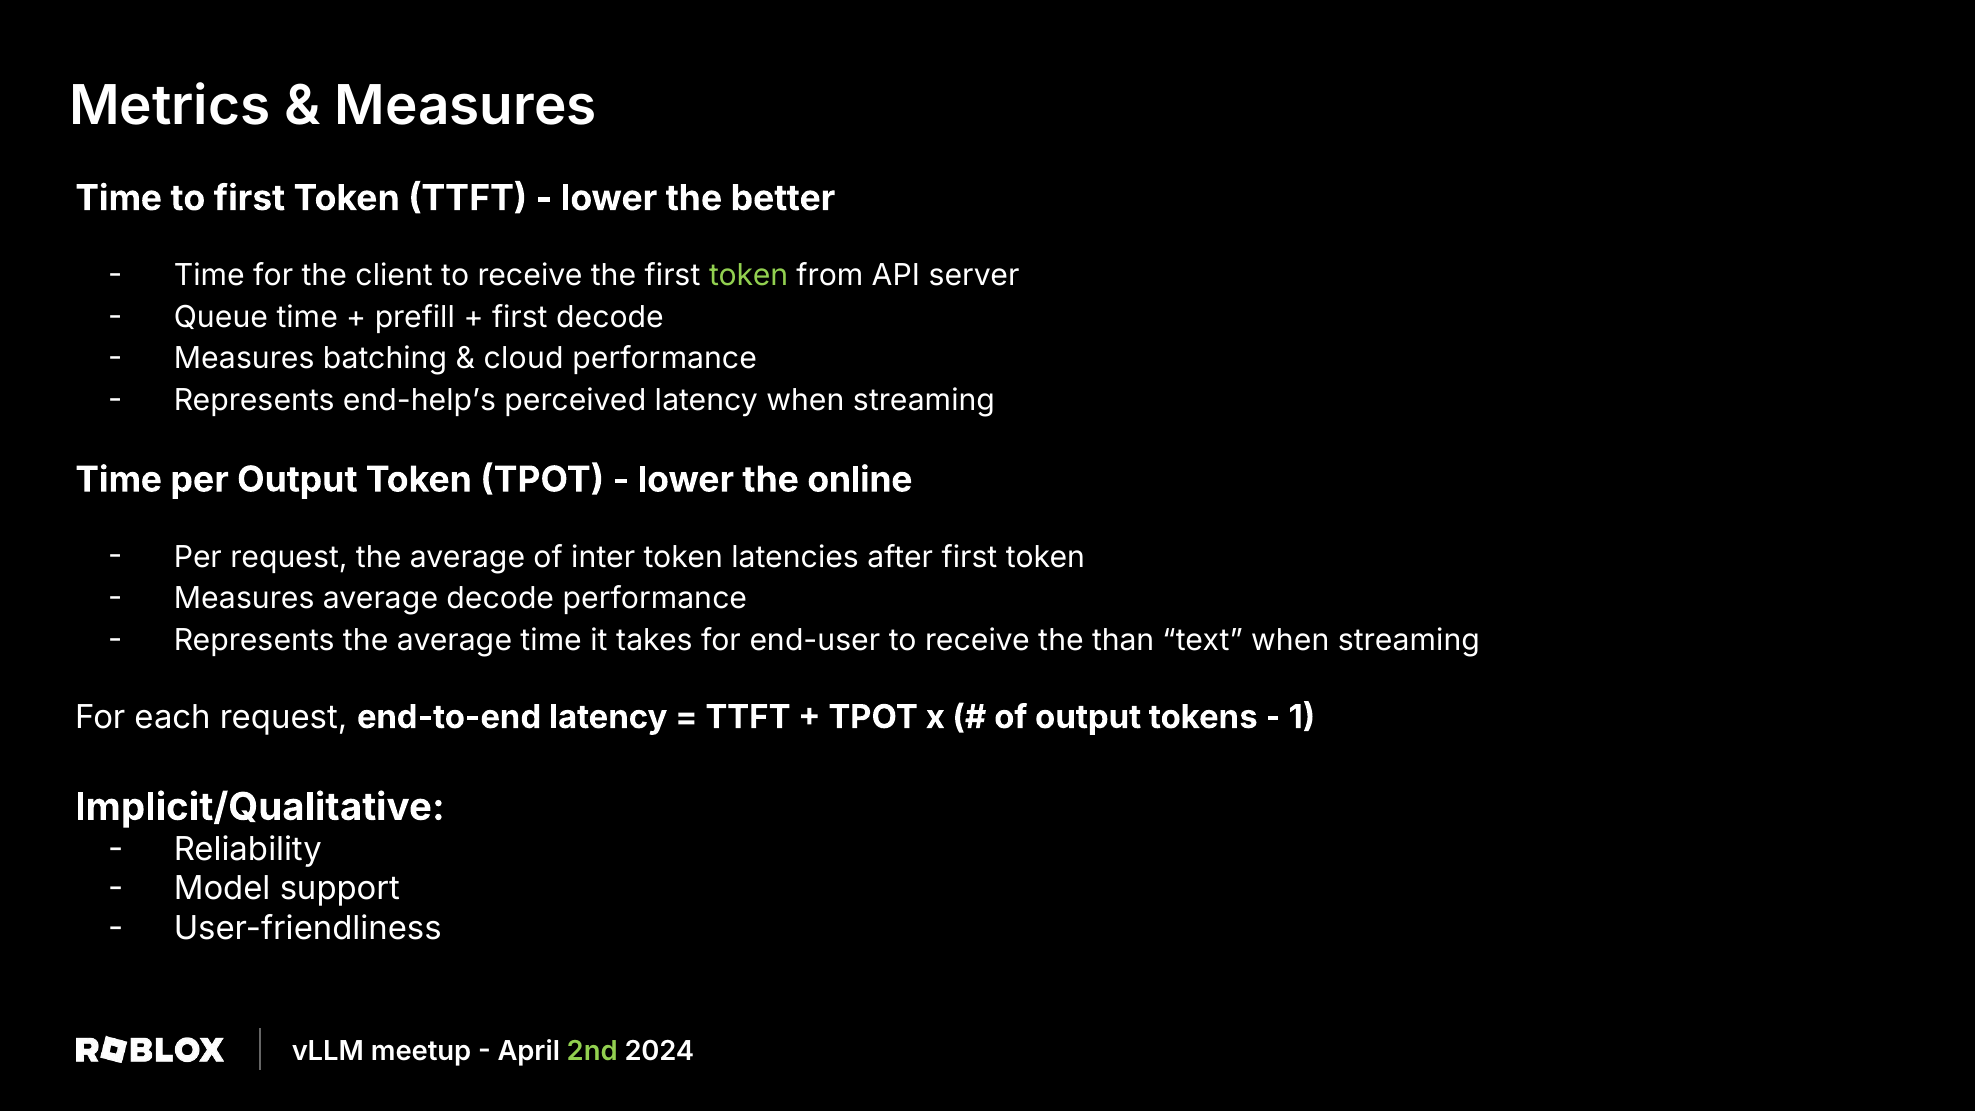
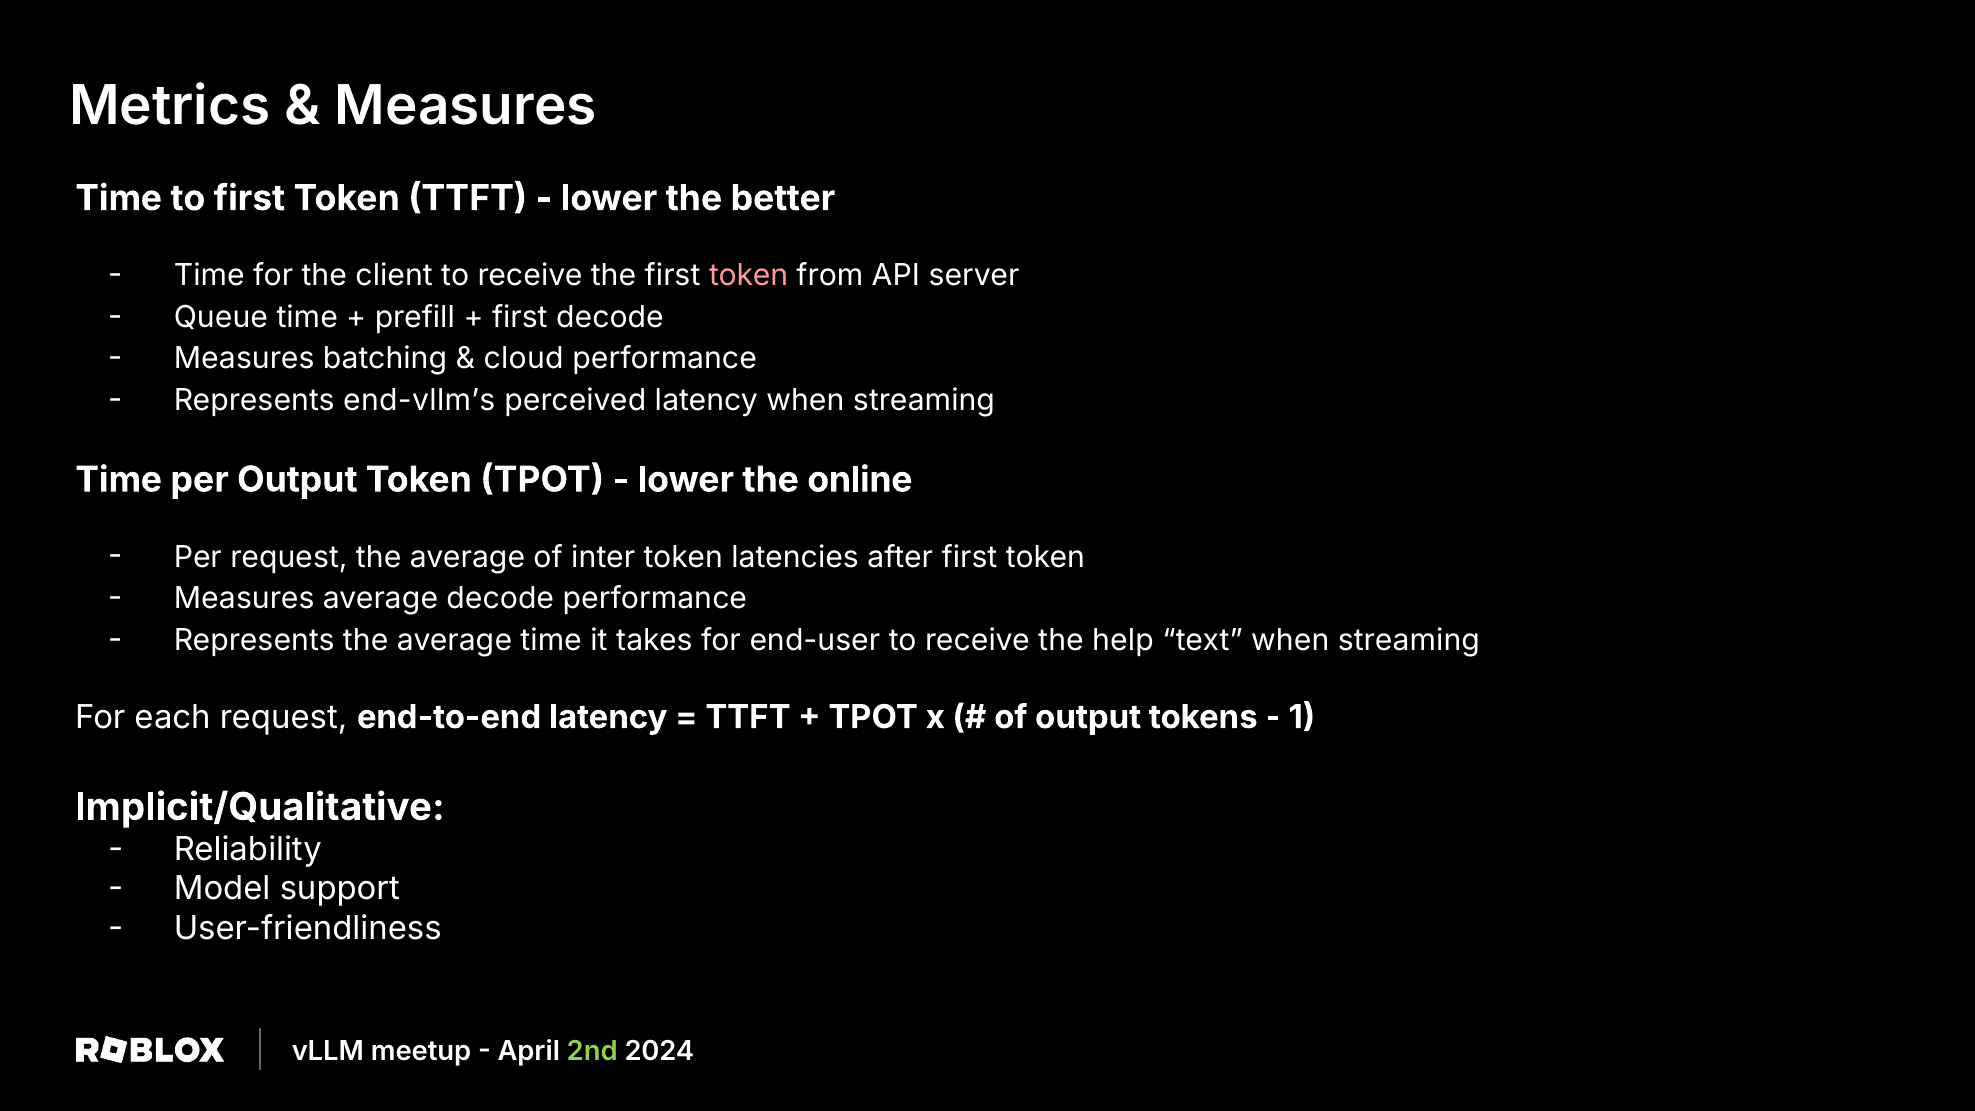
token at (749, 276) colour: light green -> pink
end-help’s: end-help’s -> end-vllm’s
than: than -> help
